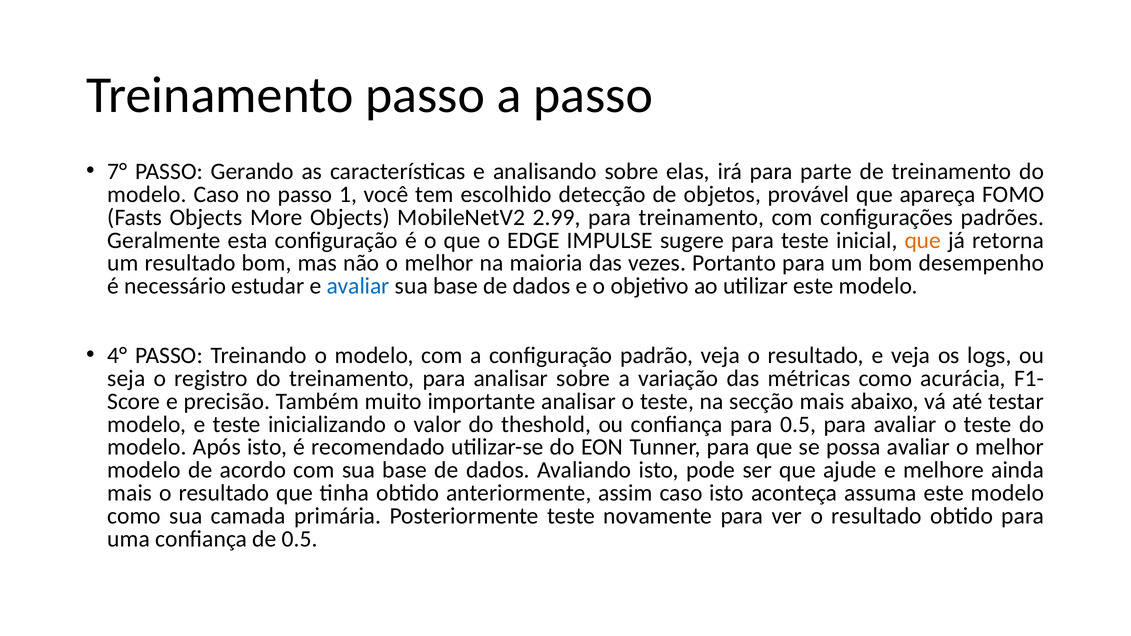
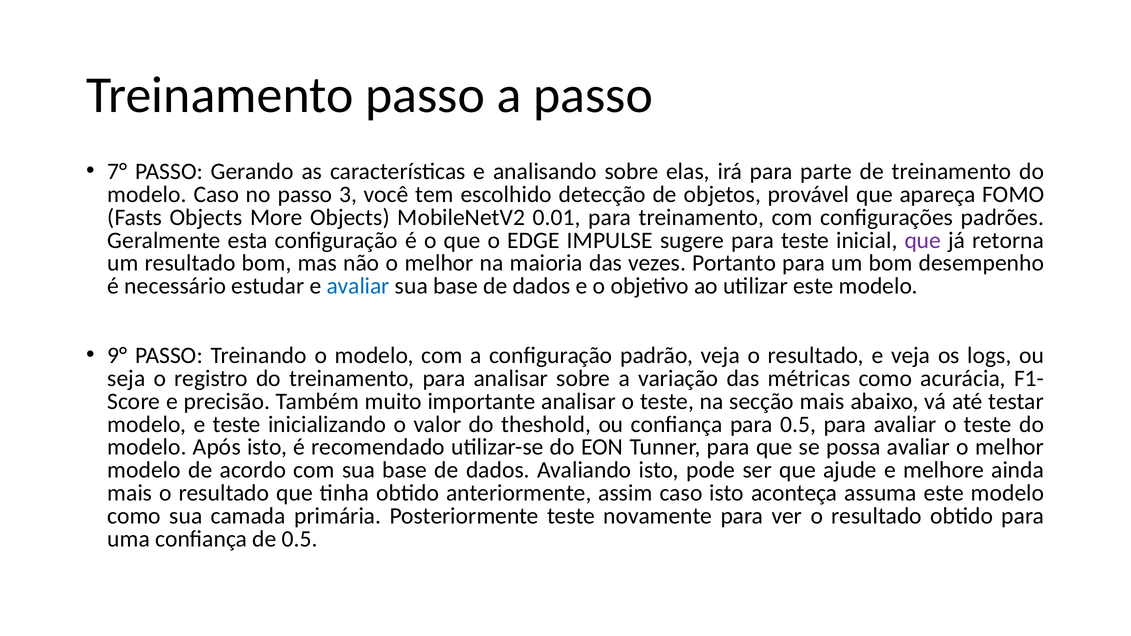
1: 1 -> 3
2.99: 2.99 -> 0.01
que at (923, 240) colour: orange -> purple
4°: 4° -> 9°
